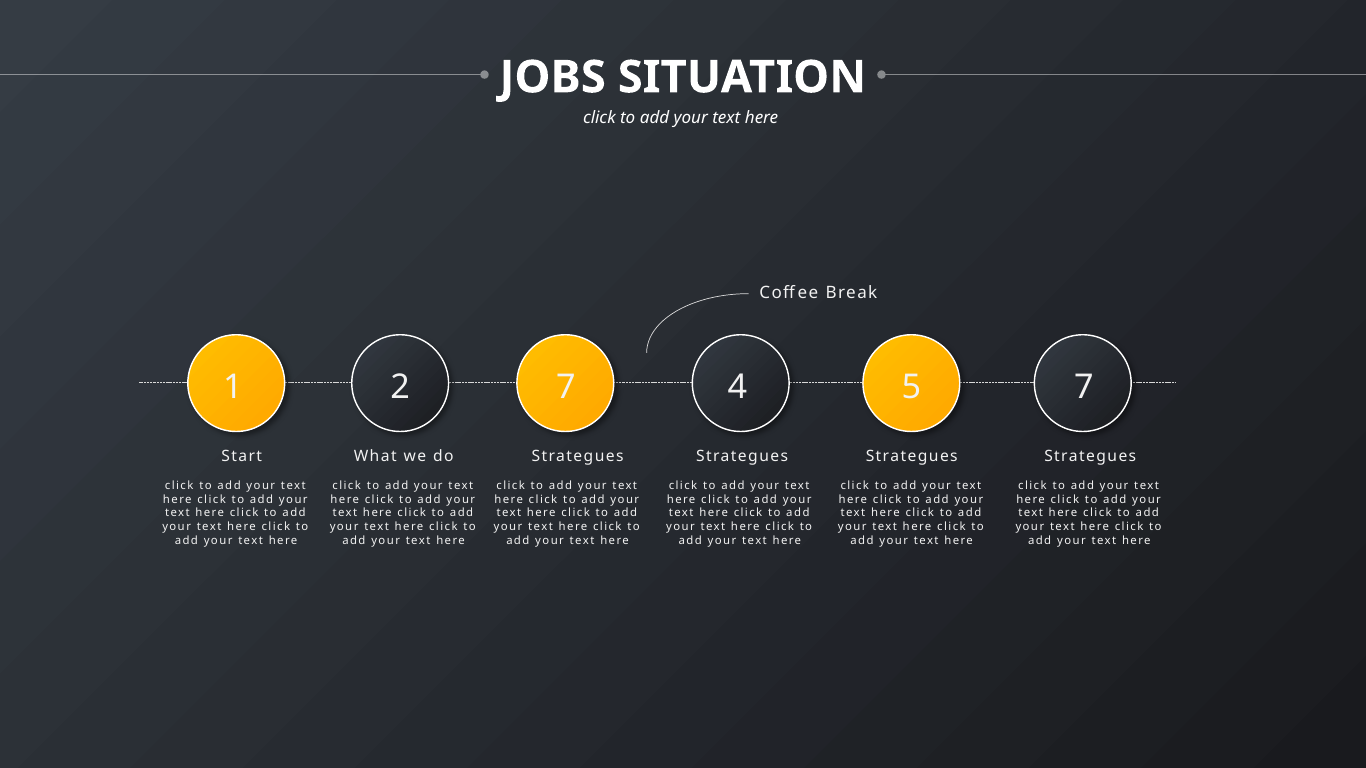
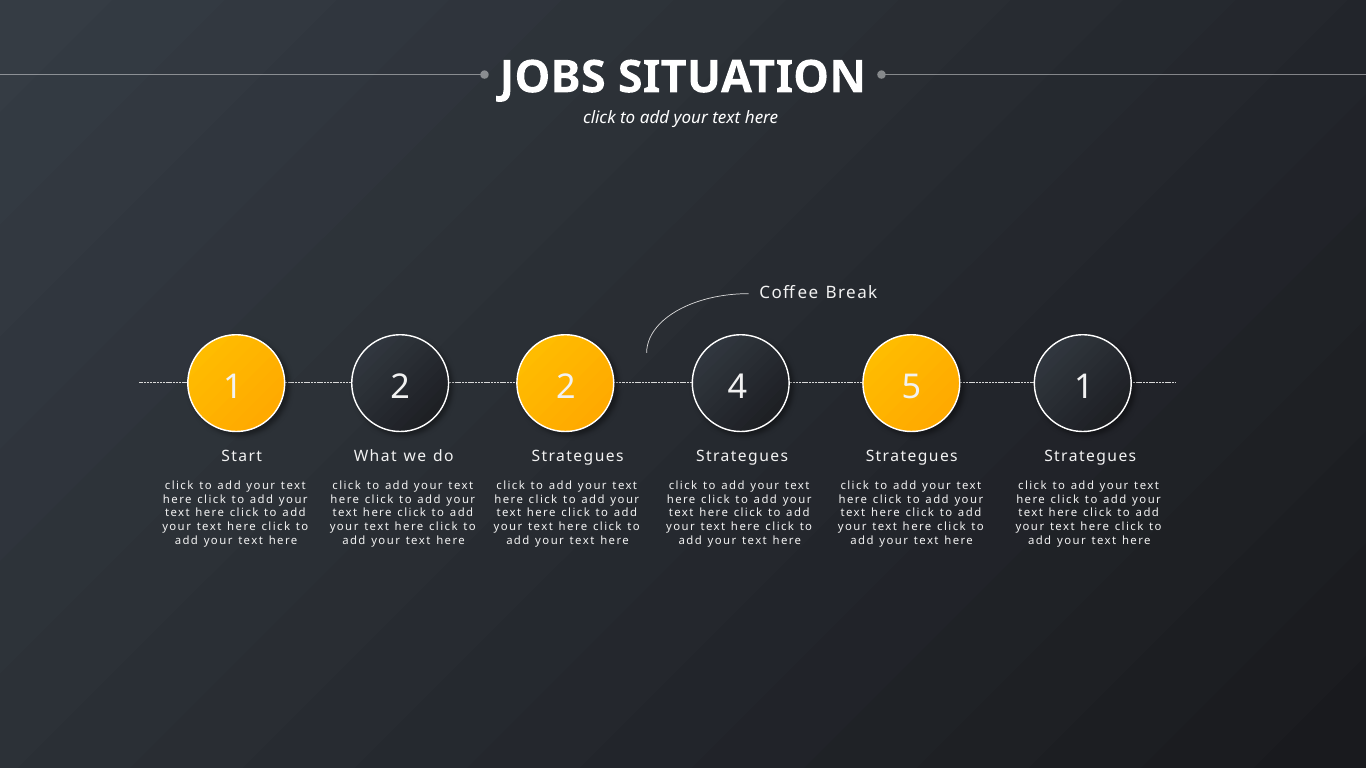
2 7: 7 -> 2
5 7: 7 -> 1
